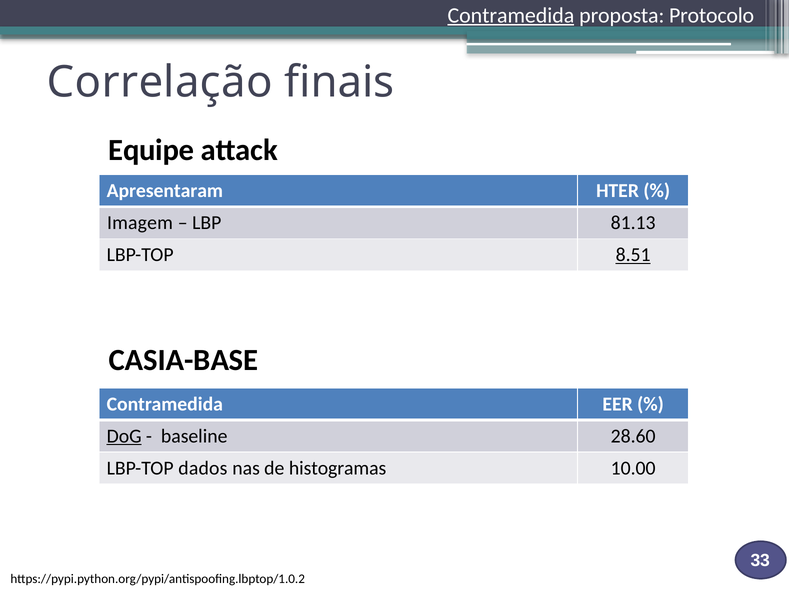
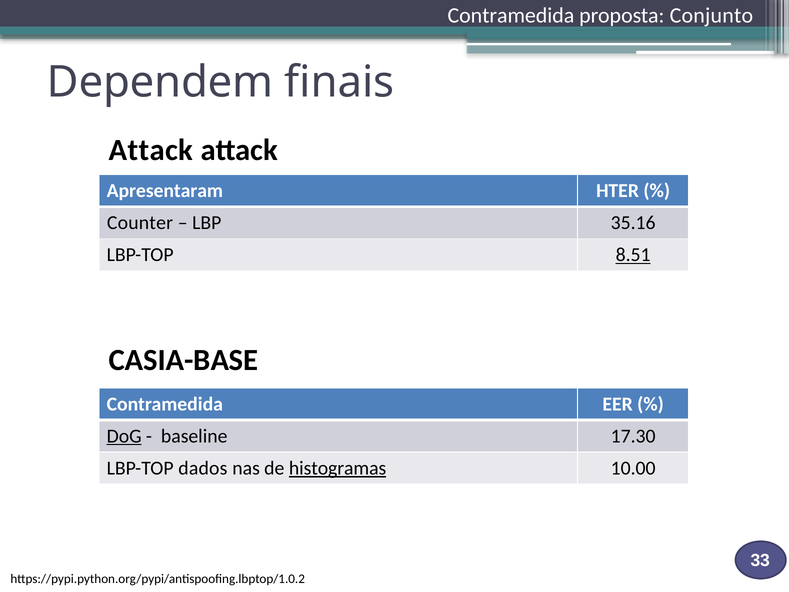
Contramedida at (511, 15) underline: present -> none
Protocolo: Protocolo -> Conjunto
Correlação: Correlação -> Dependem
Equipe at (151, 150): Equipe -> Attack
Imagem: Imagem -> Counter
81.13: 81.13 -> 35.16
28.60: 28.60 -> 17.30
histogramas underline: none -> present
